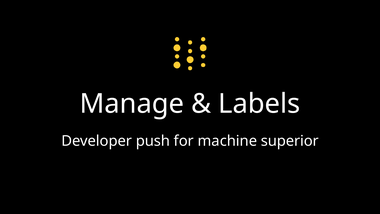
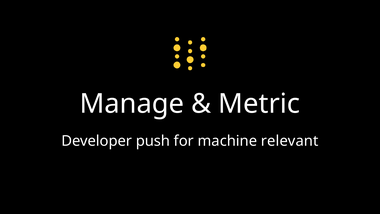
Labels: Labels -> Metric
superior: superior -> relevant
